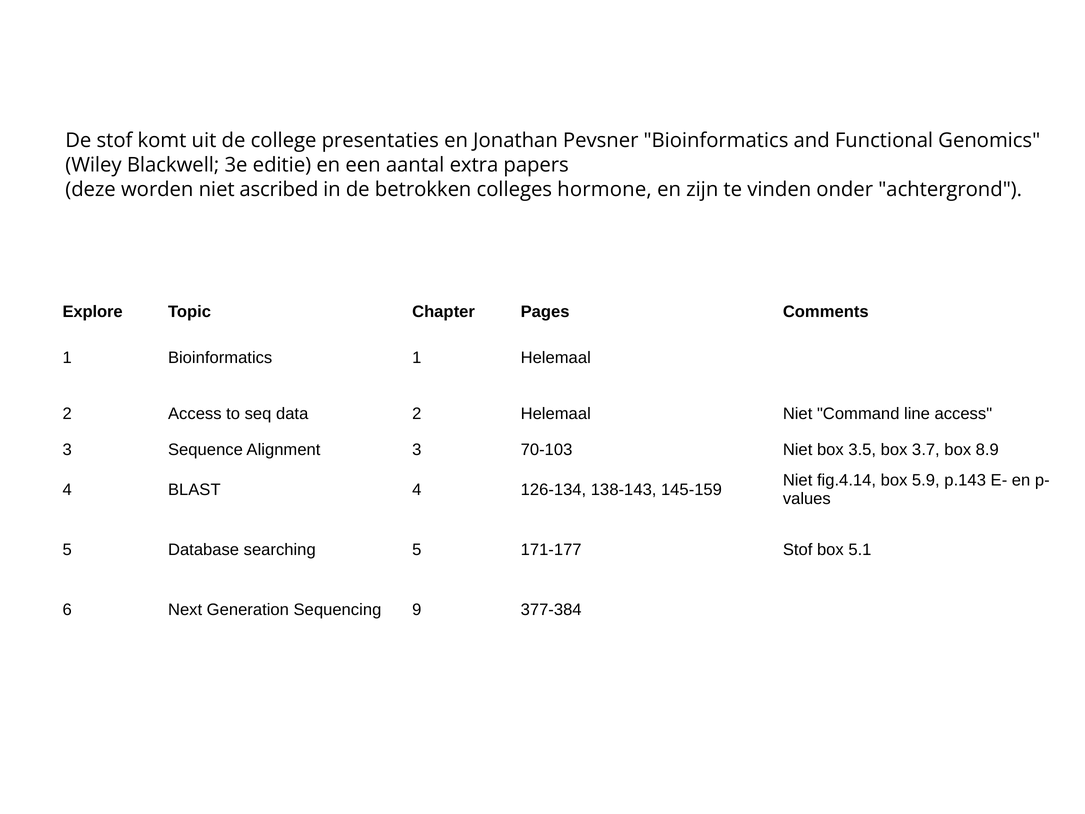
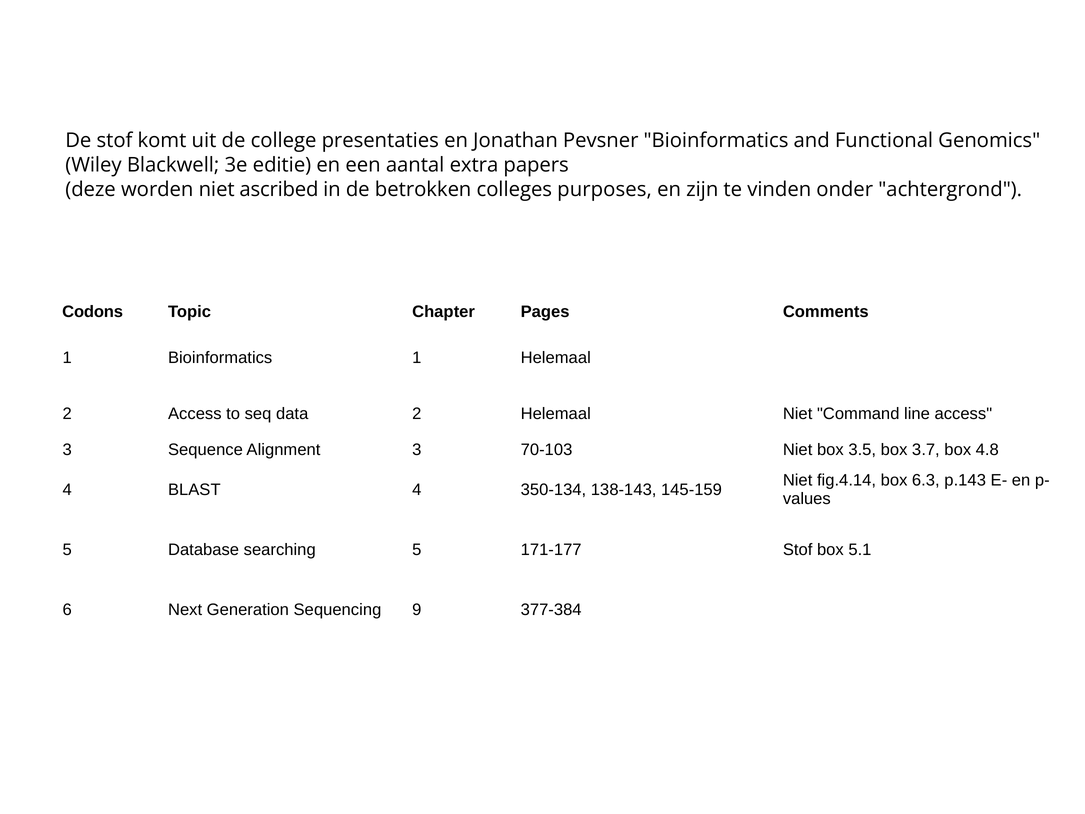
hormone: hormone -> purposes
Explore: Explore -> Codons
8.9: 8.9 -> 4.8
5.9: 5.9 -> 6.3
126-134: 126-134 -> 350-134
